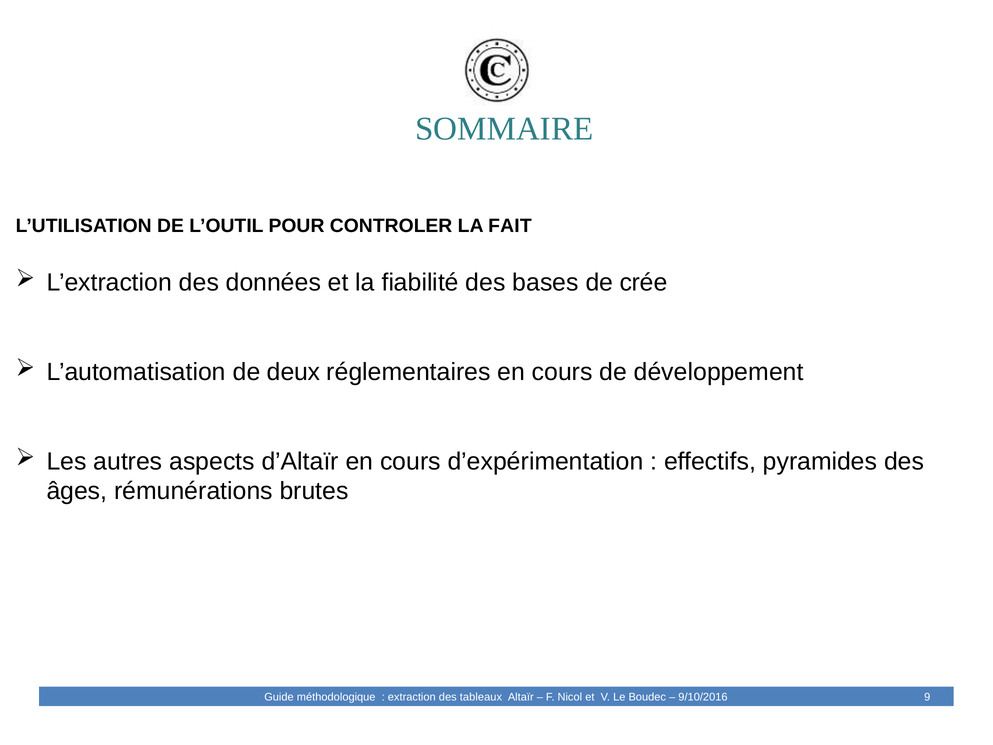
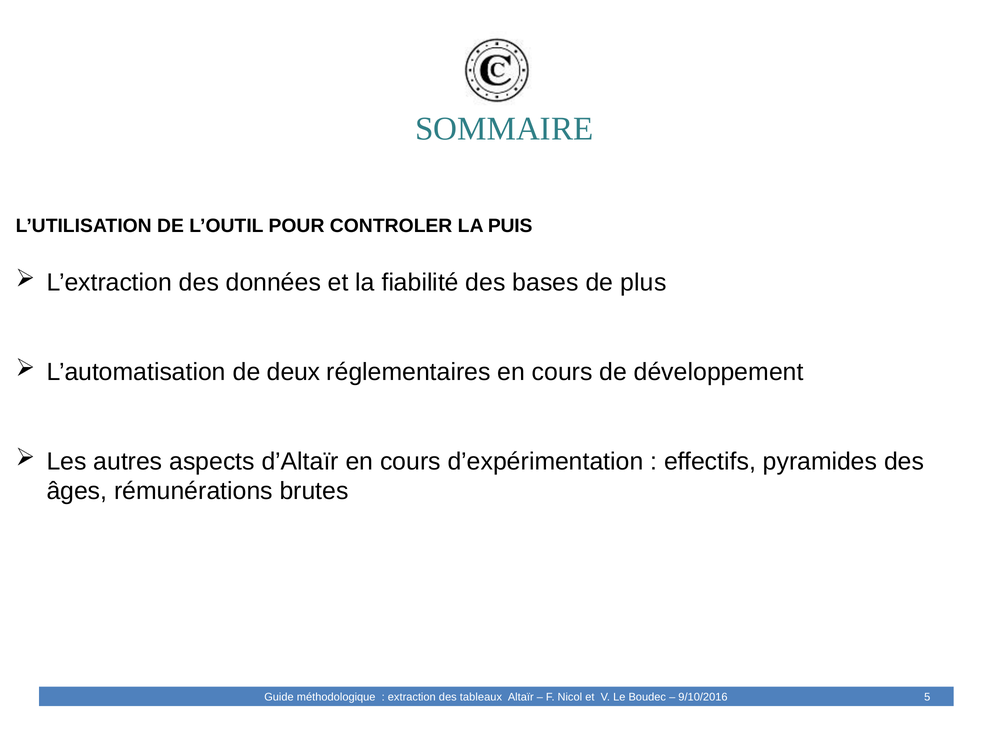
FAIT: FAIT -> PUIS
crée: crée -> plus
9: 9 -> 5
